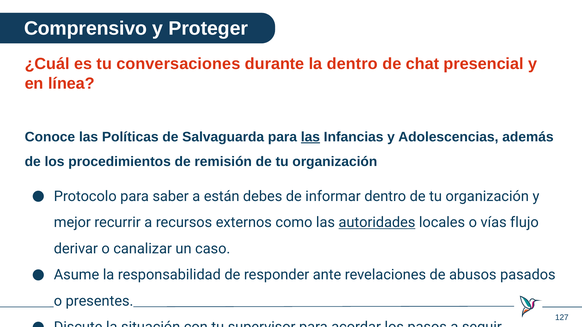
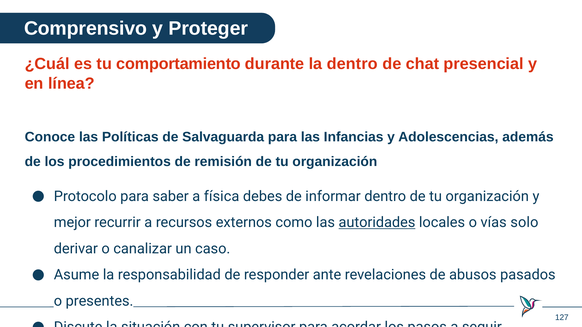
conversaciones: conversaciones -> comportamiento
las at (310, 137) underline: present -> none
están: están -> física
vías flujo: flujo -> solo
